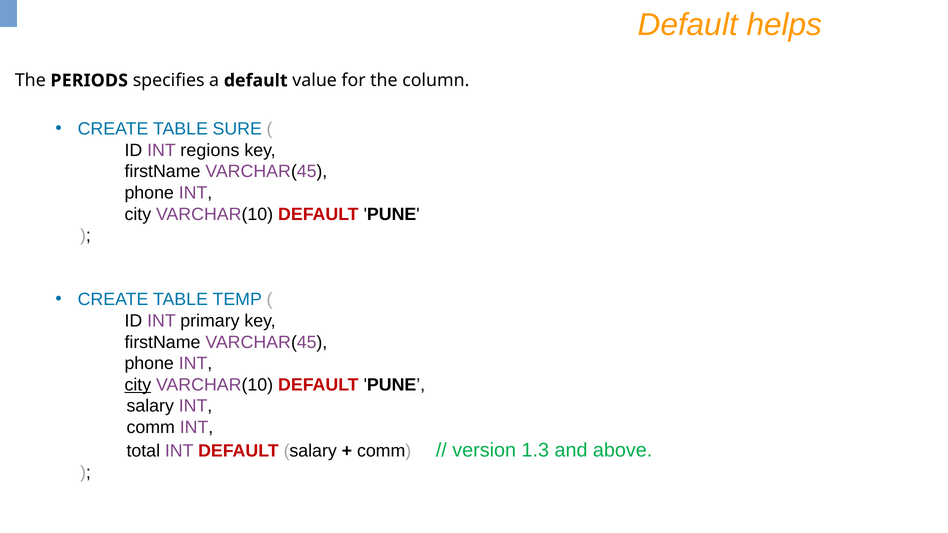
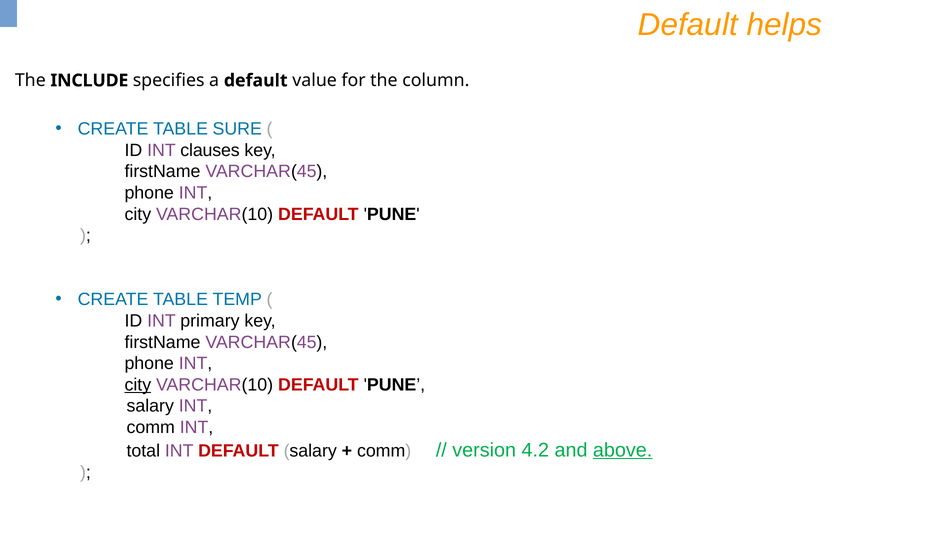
PERIODS: PERIODS -> INCLUDE
regions: regions -> clauses
1.3: 1.3 -> 4.2
above underline: none -> present
